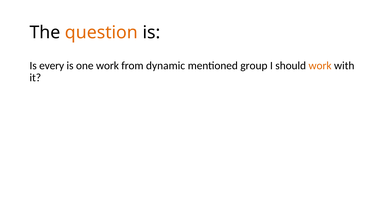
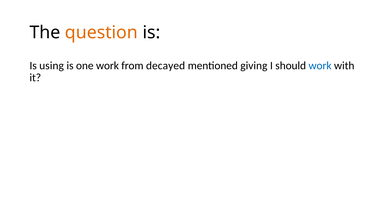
every: every -> using
dynamic: dynamic -> decayed
group: group -> giving
work at (320, 65) colour: orange -> blue
